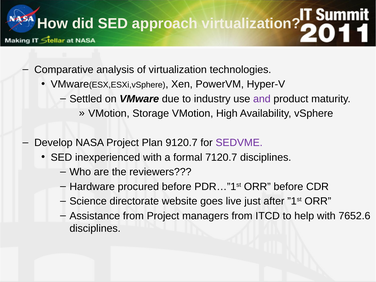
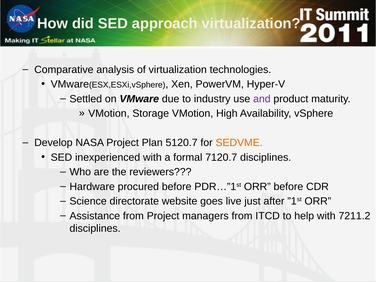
9120.7: 9120.7 -> 5120.7
SEDVME colour: purple -> orange
7652.6: 7652.6 -> 7211.2
